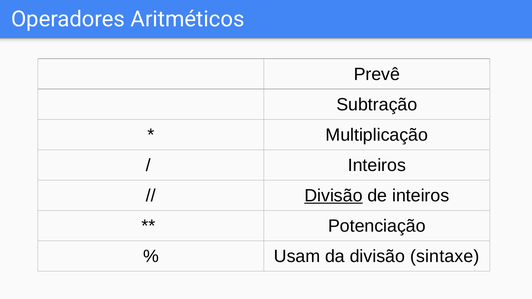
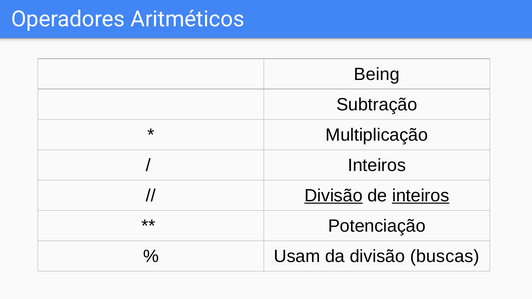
Prevê: Prevê -> Being
inteiros at (421, 196) underline: none -> present
sintaxe: sintaxe -> buscas
